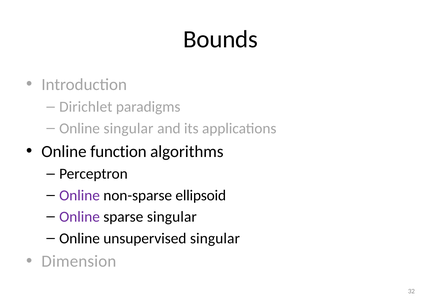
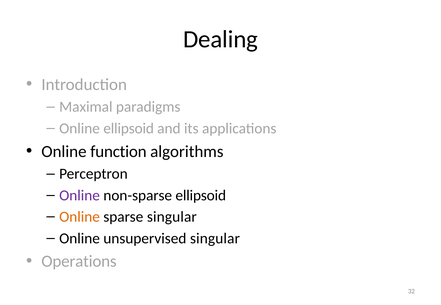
Bounds: Bounds -> Dealing
Dirichlet: Dirichlet -> Maximal
Online singular: singular -> ellipsoid
Online at (80, 217) colour: purple -> orange
Dimension: Dimension -> Operations
